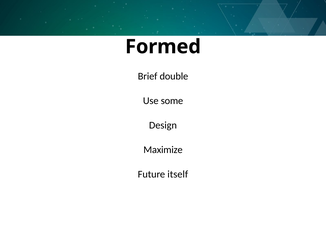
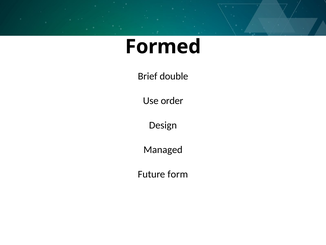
some: some -> order
Maximize: Maximize -> Managed
itself: itself -> form
